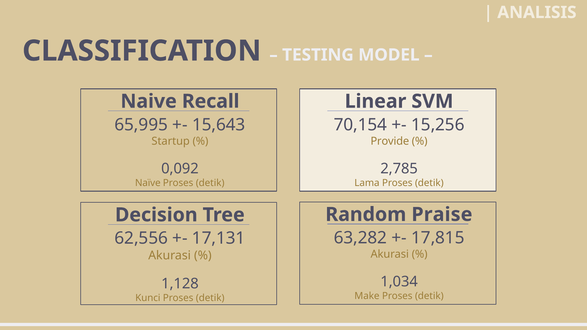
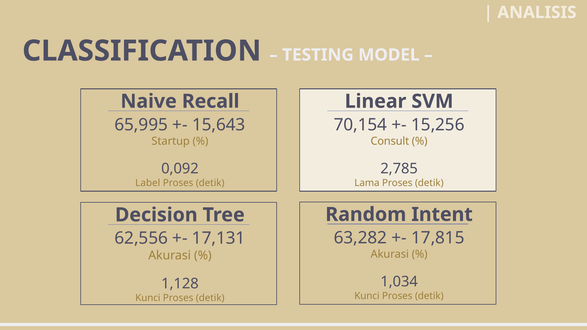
Provide: Provide -> Consult
Naïve: Naïve -> Label
Praise: Praise -> Intent
Make at (367, 296): Make -> Kunci
